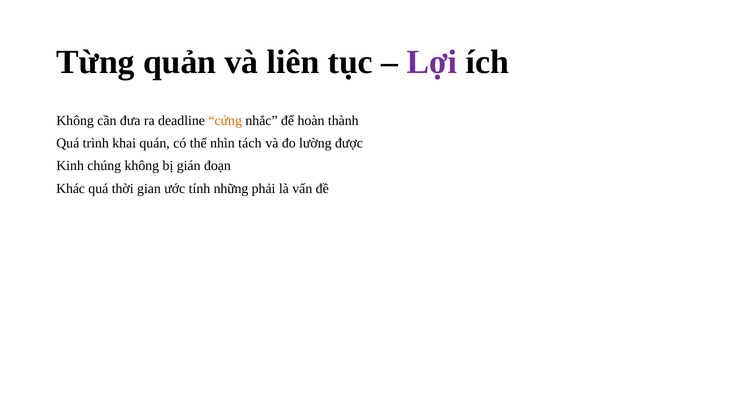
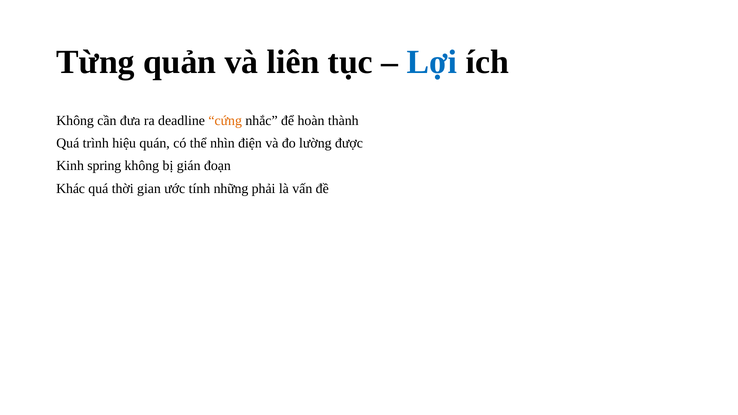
Lợi colour: purple -> blue
khai: khai -> hiệu
tách: tách -> điện
chúng: chúng -> spring
